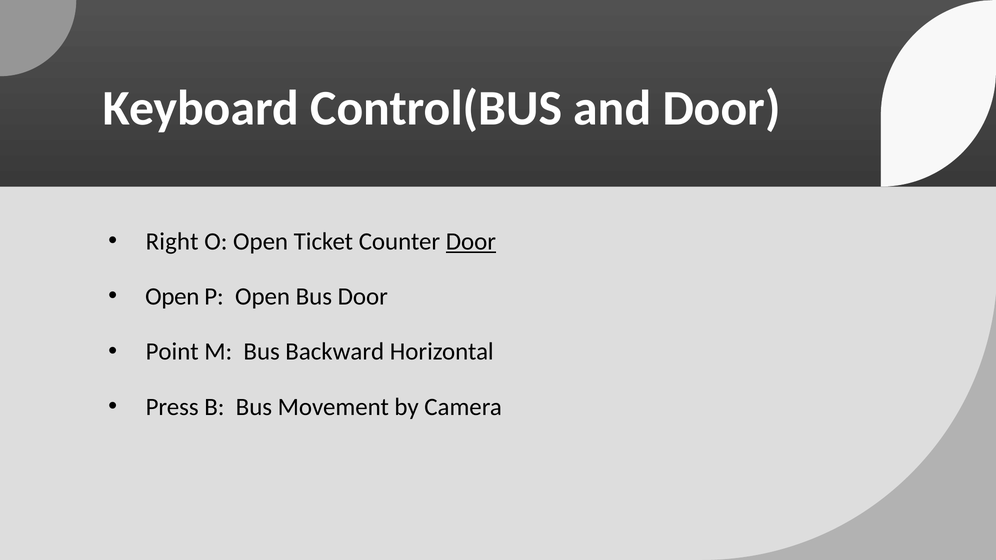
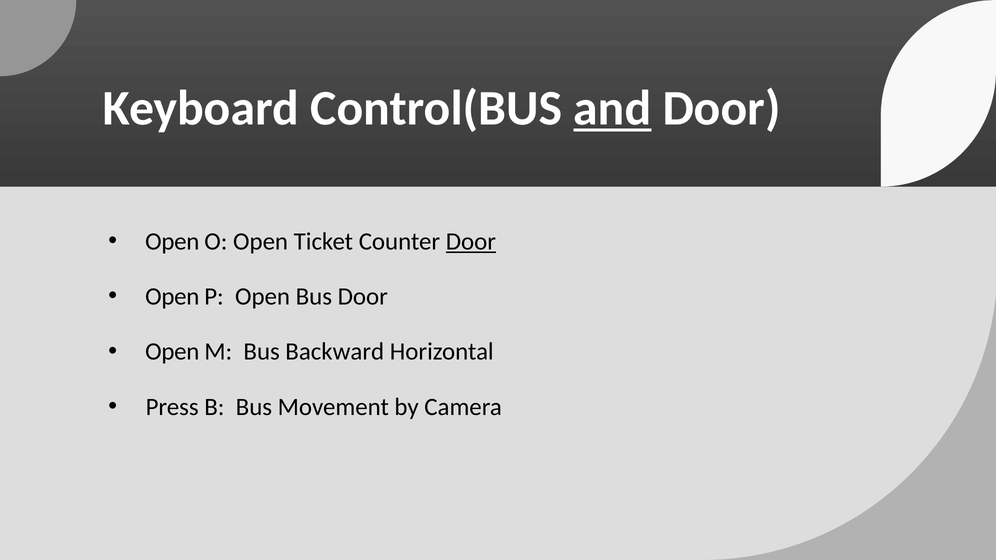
and underline: none -> present
Right at (172, 242): Right -> Open
Point at (172, 352): Point -> Open
